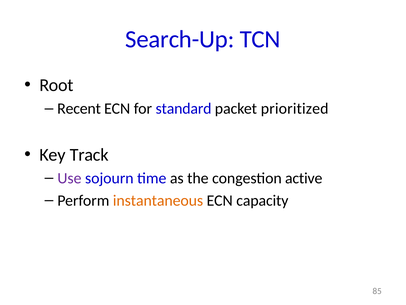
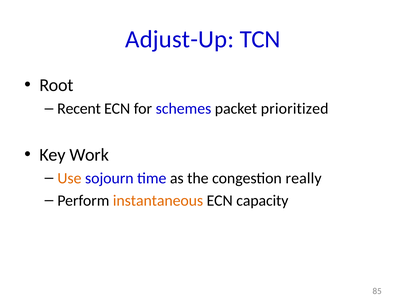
Search-Up: Search-Up -> Adjust-Up
standard: standard -> schemes
Track: Track -> Work
Use colour: purple -> orange
active: active -> really
